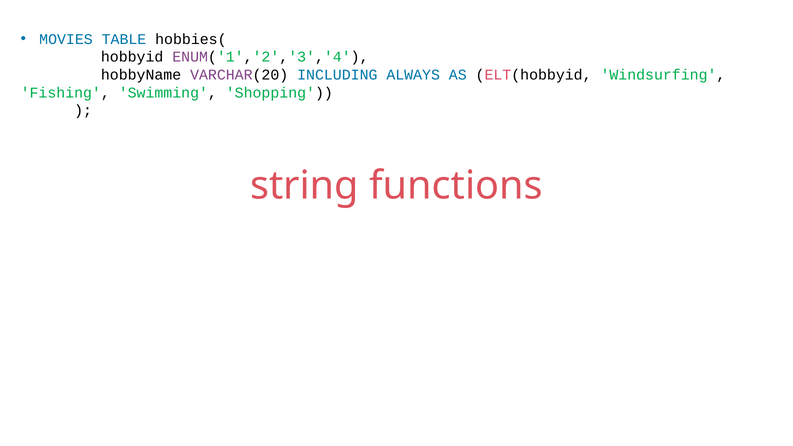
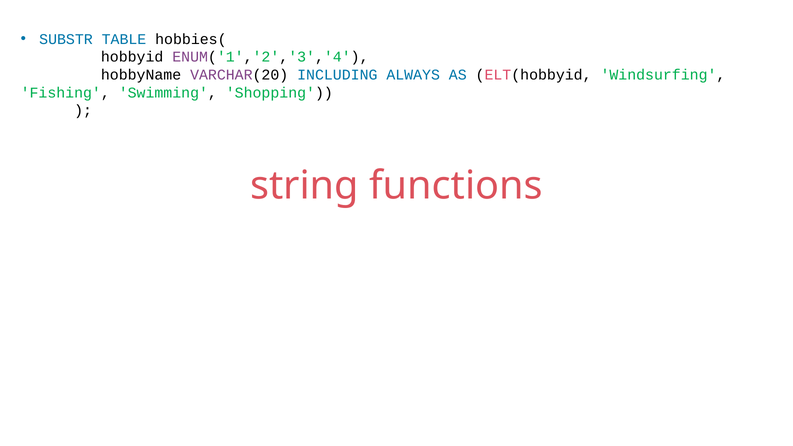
MOVIES: MOVIES -> SUBSTR
